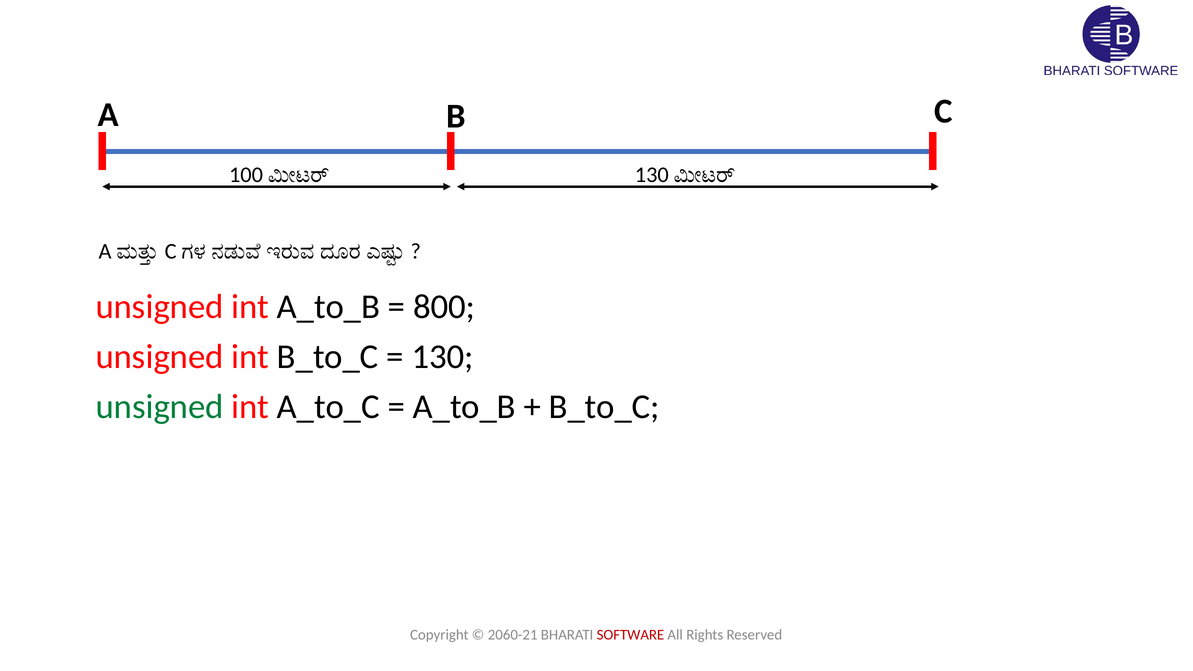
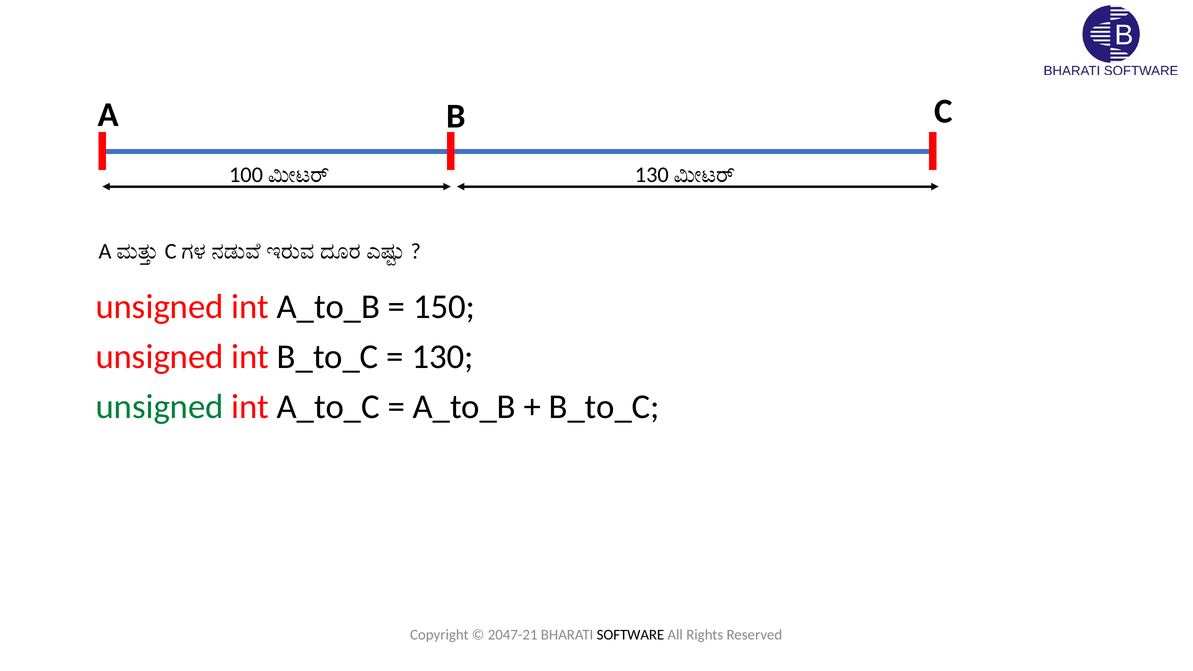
800: 800 -> 150
2060-21: 2060-21 -> 2047-21
SOFTWARE colour: red -> black
